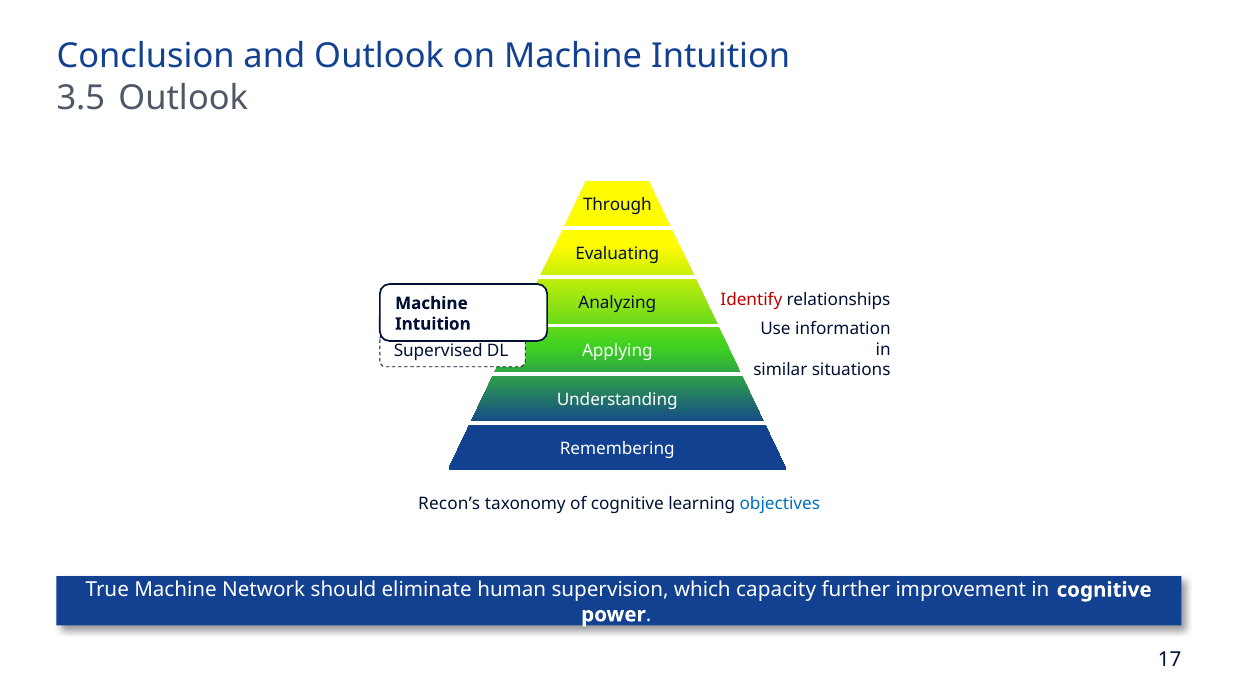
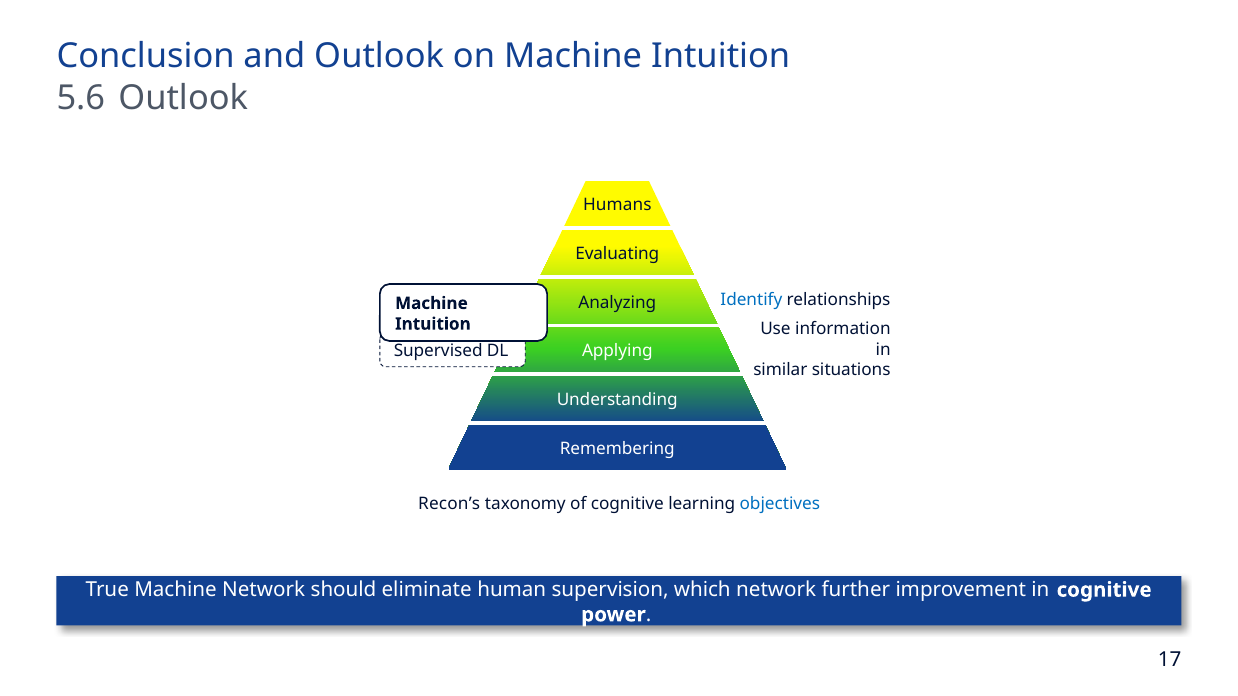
3.5: 3.5 -> 5.6
Through: Through -> Humans
Identify colour: red -> blue
which capacity: capacity -> network
